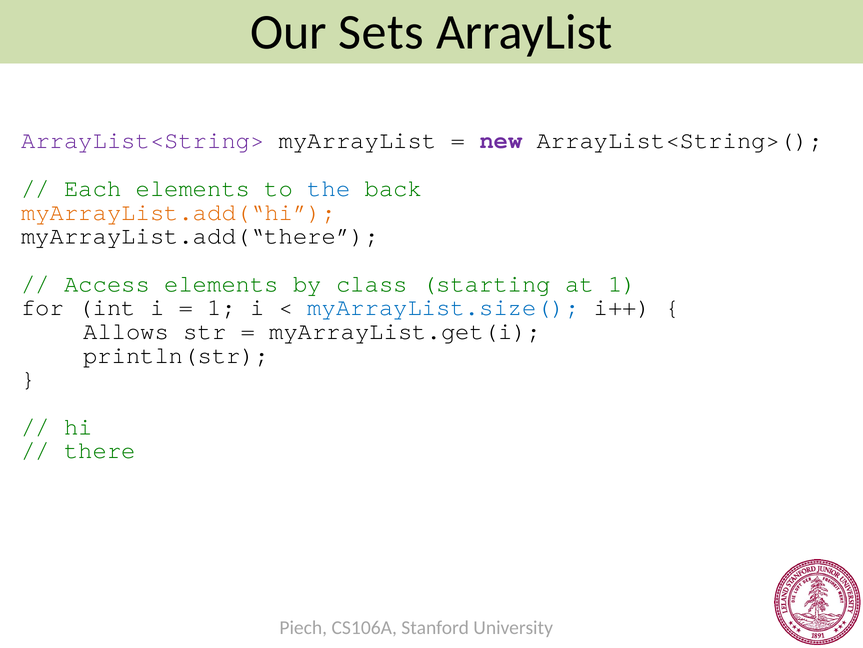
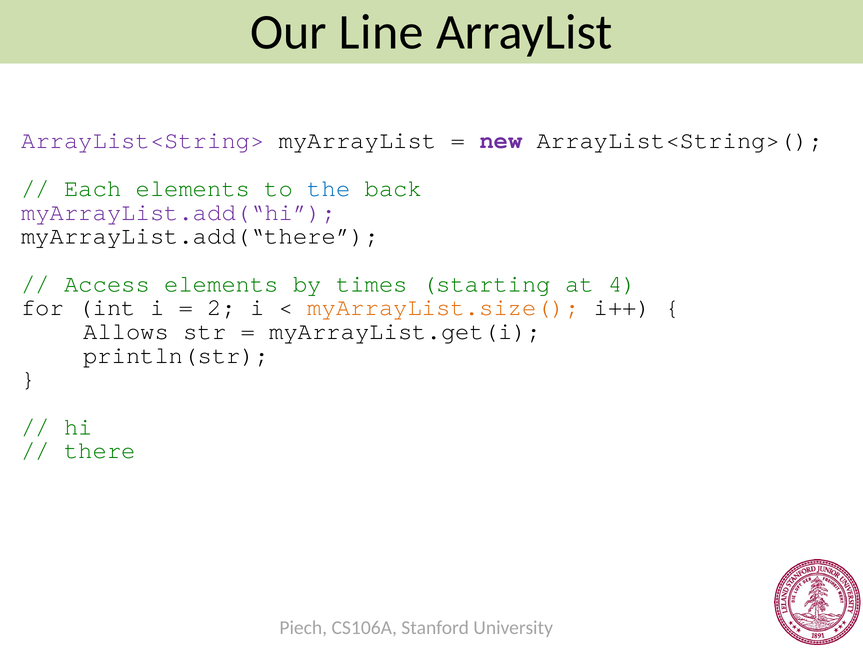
Sets: Sets -> Line
myArrayList.add(“hi colour: orange -> purple
class: class -> times
at 1: 1 -> 4
1 at (222, 307): 1 -> 2
myArrayList.size( colour: blue -> orange
